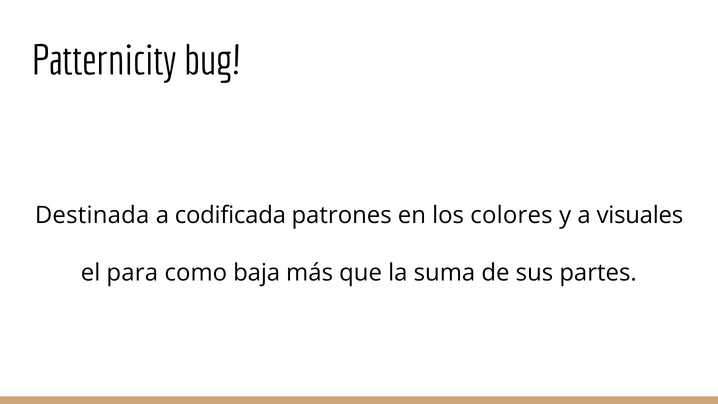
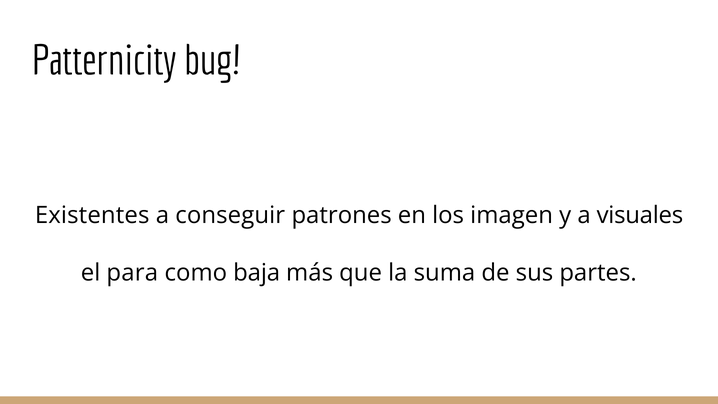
Destinada: Destinada -> Existentes
codificada: codificada -> conseguir
colores: colores -> imagen
